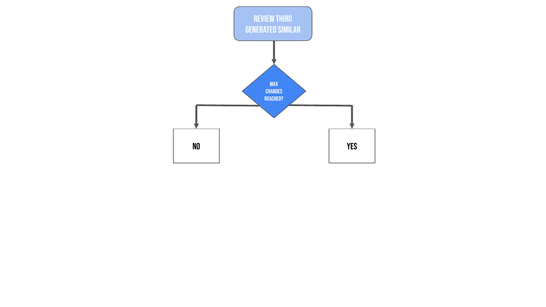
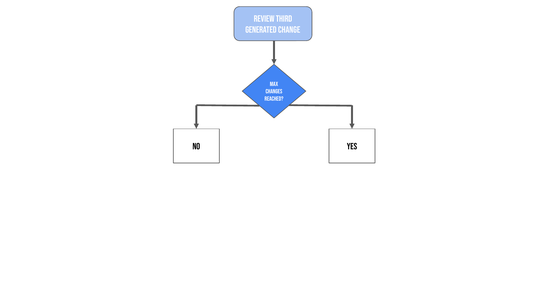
similar: similar -> change
